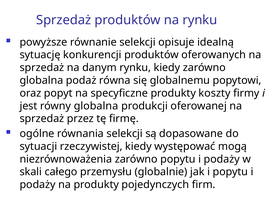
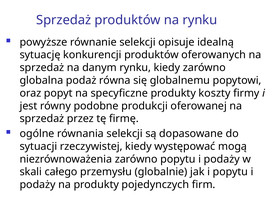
równy globalna: globalna -> podobne
